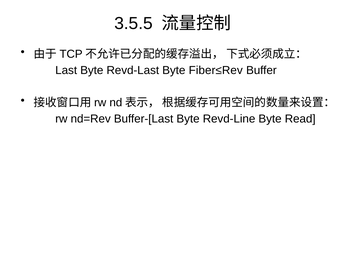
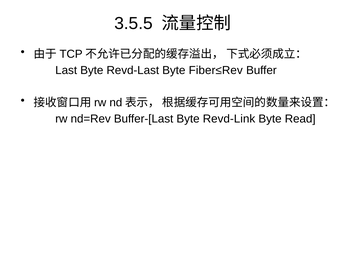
Revd-Line: Revd-Line -> Revd-Link
